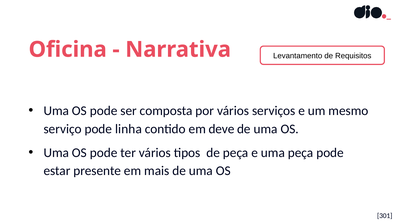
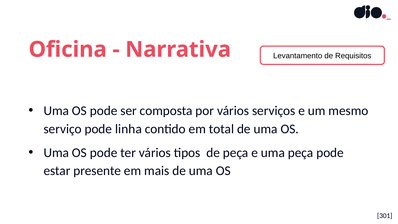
deve: deve -> total
